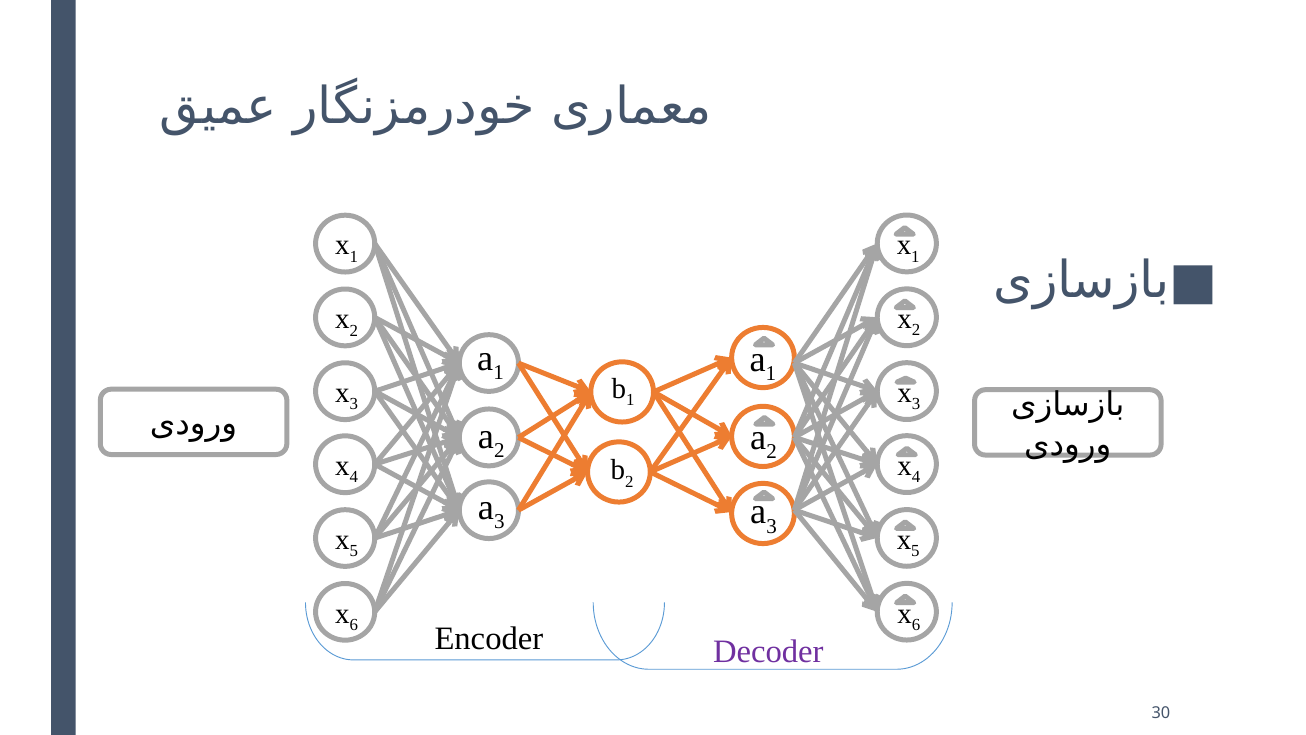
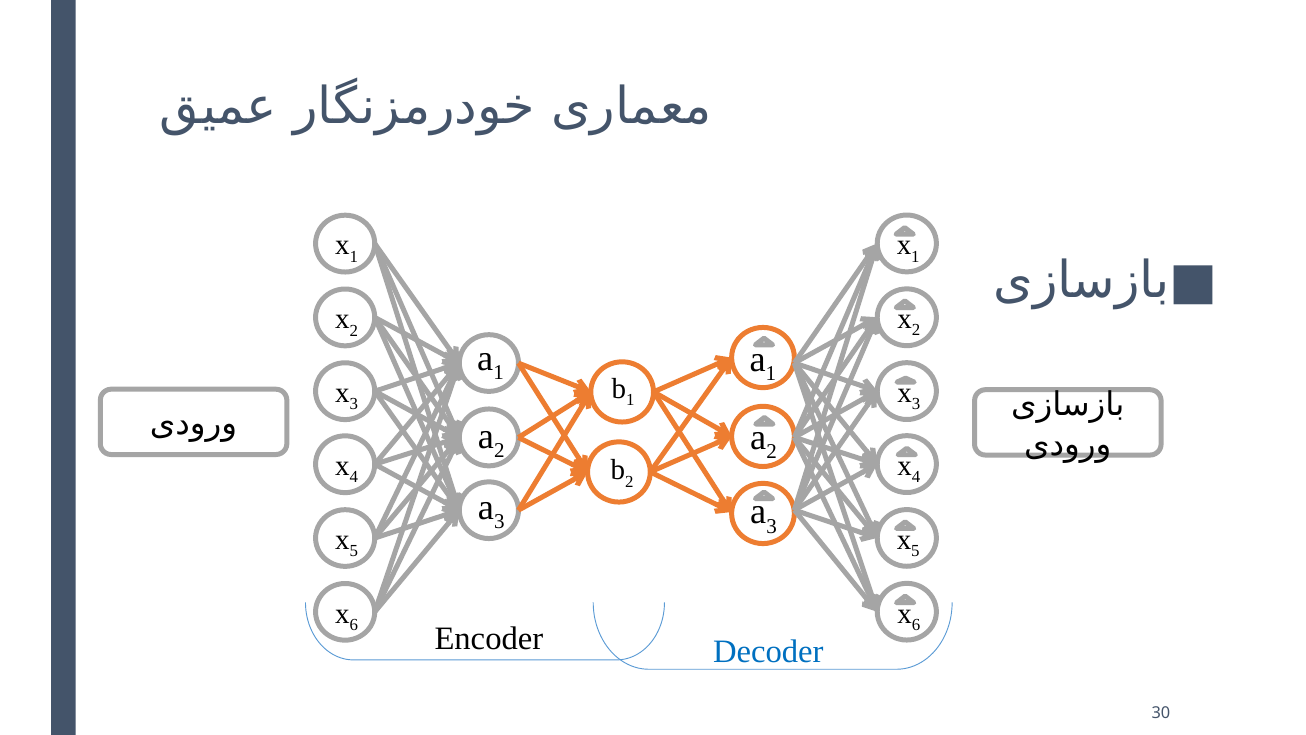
Decoder colour: purple -> blue
